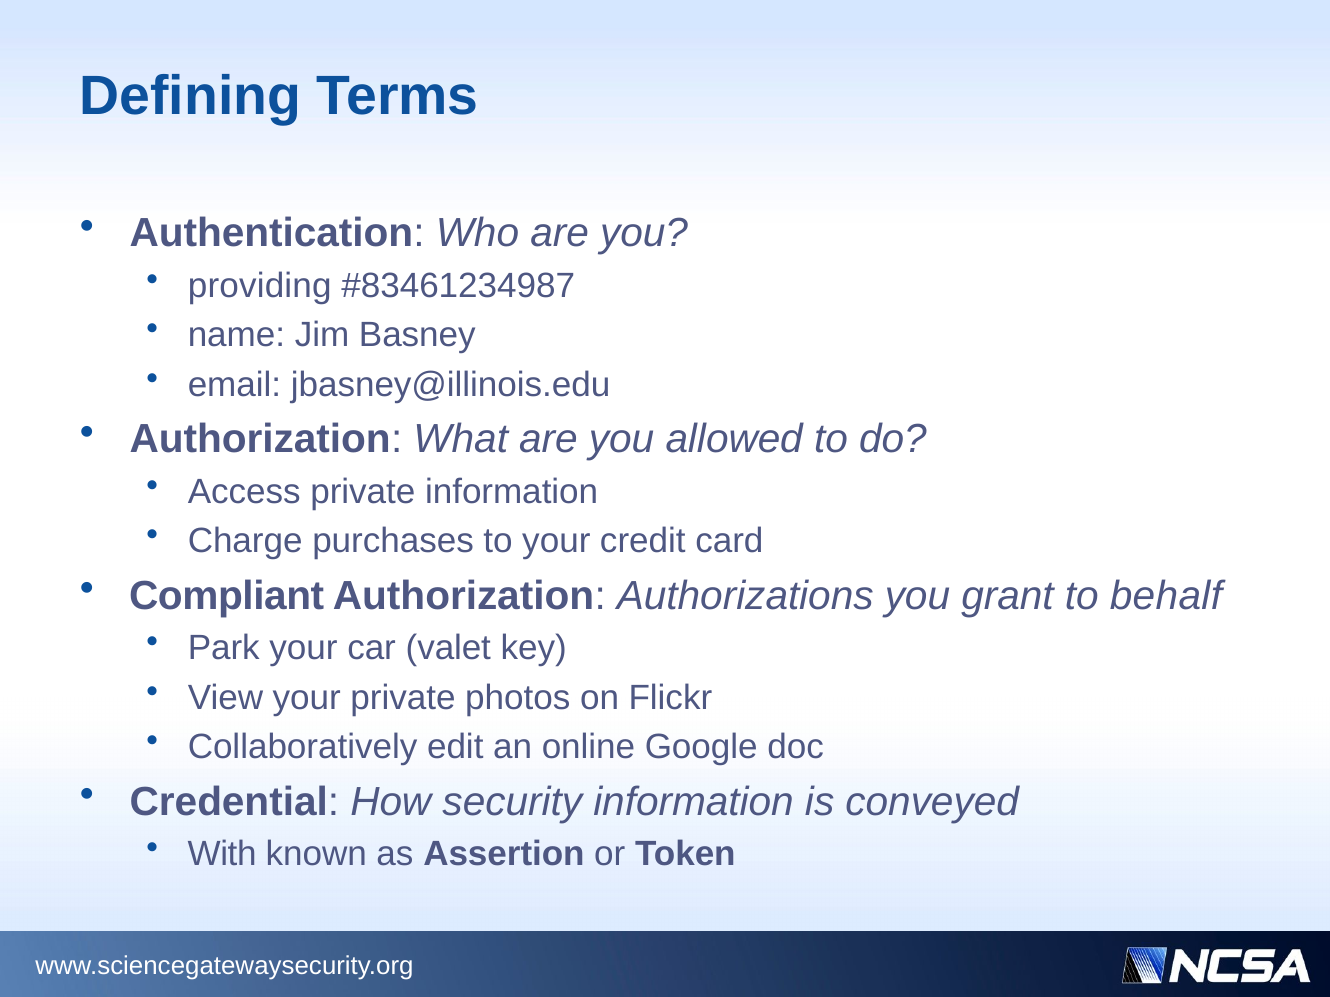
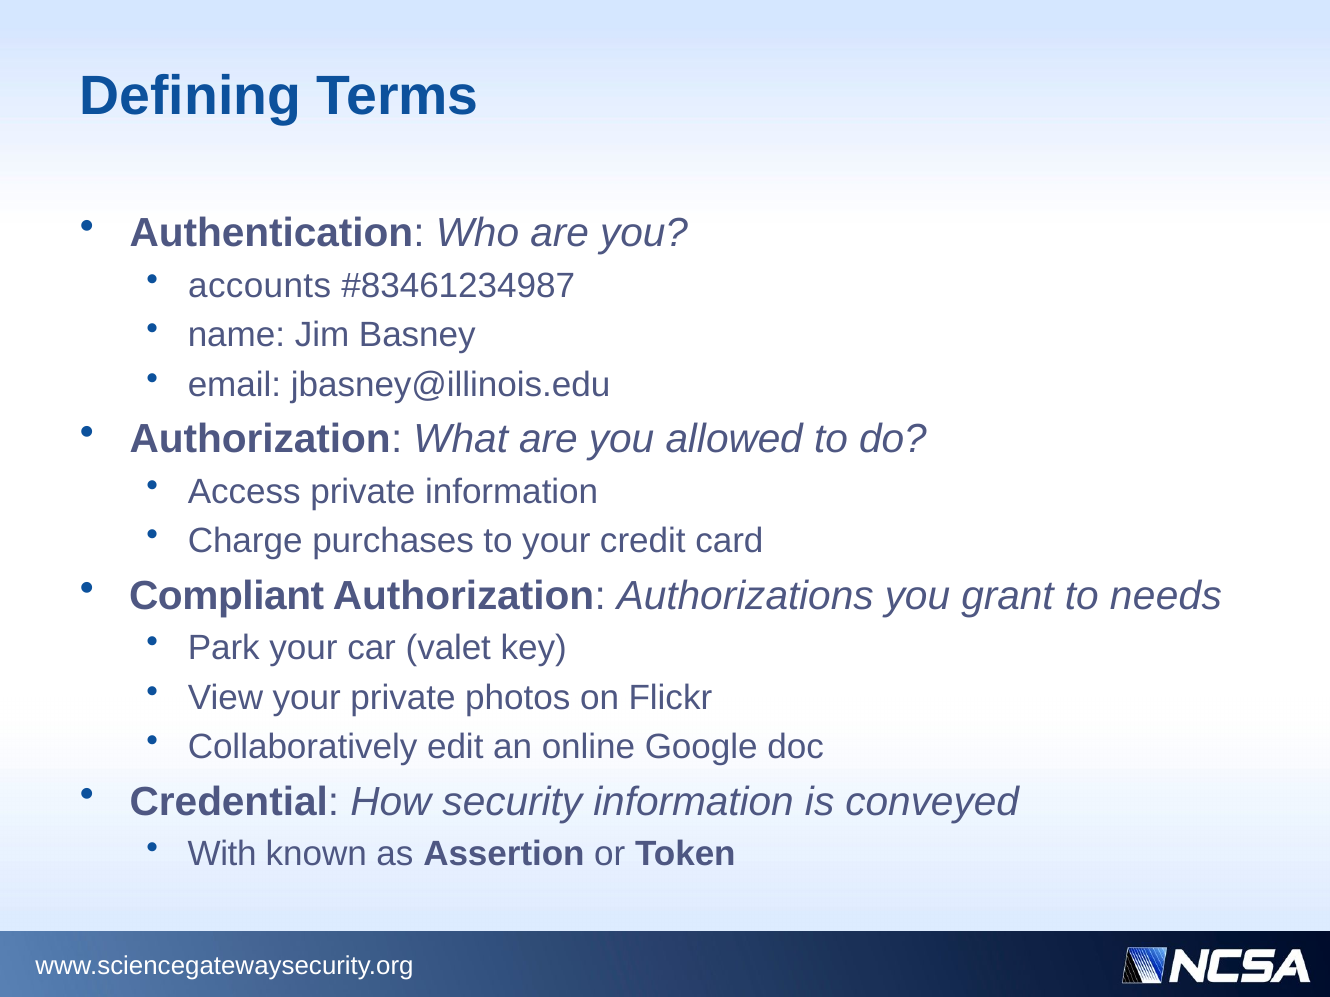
providing: providing -> accounts
behalf: behalf -> needs
